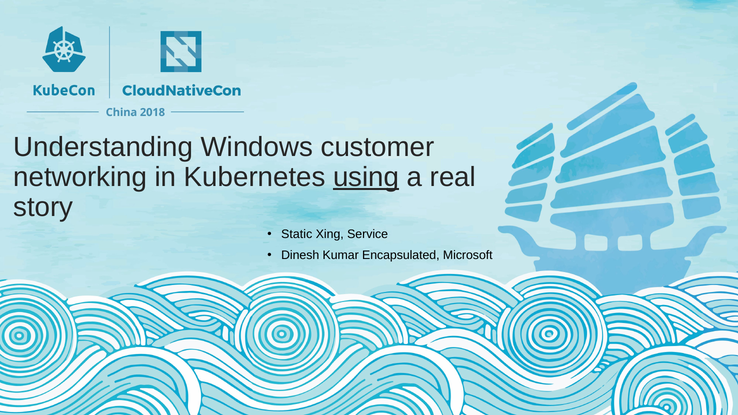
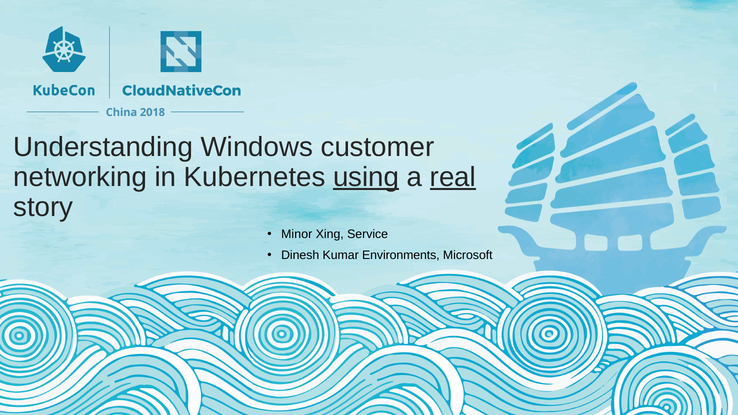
real underline: none -> present
Static: Static -> Minor
Encapsulated: Encapsulated -> Environments
